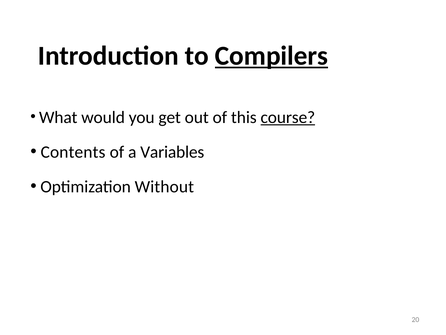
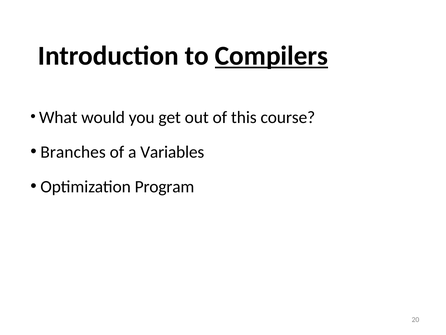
course underline: present -> none
Contents: Contents -> Branches
Without: Without -> Program
